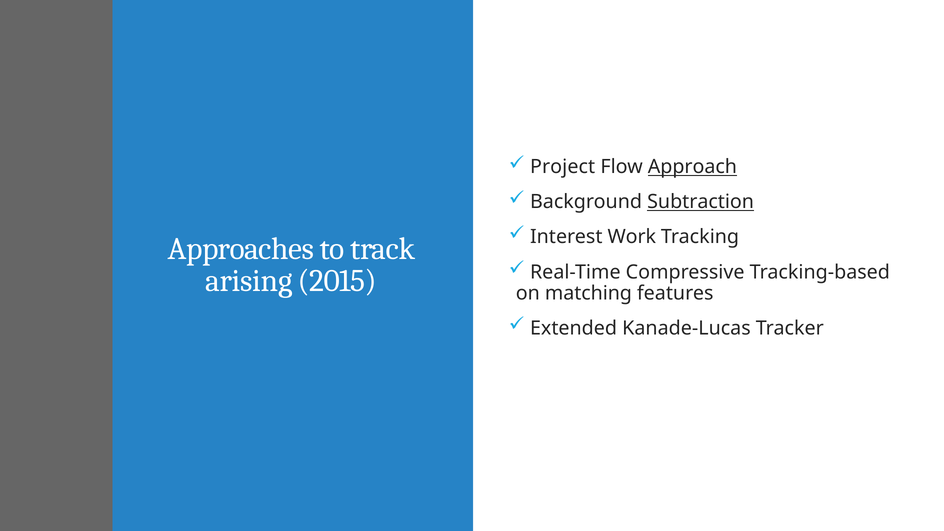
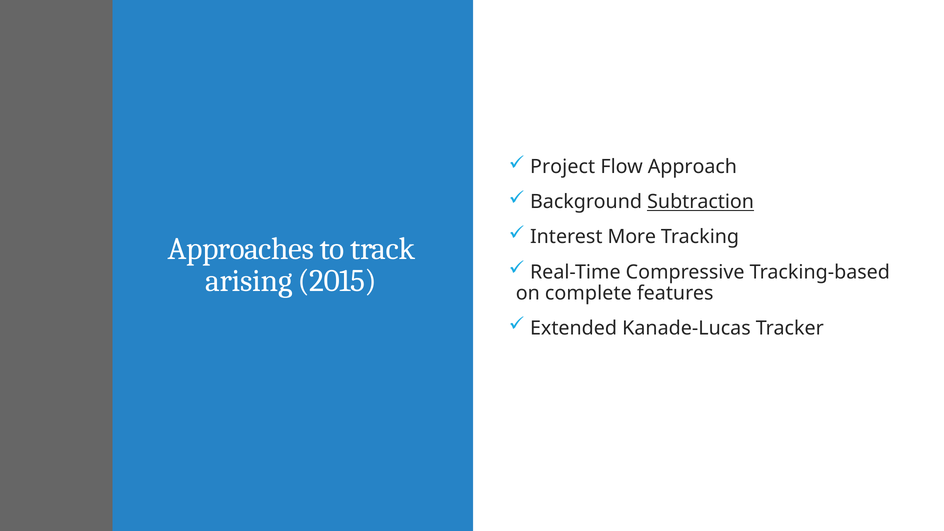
Approach underline: present -> none
Work: Work -> More
matching: matching -> complete
